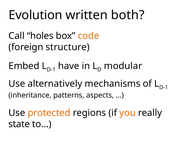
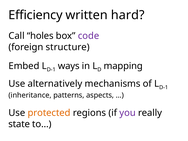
Evolution: Evolution -> Efficiency
both: both -> hard
code colour: orange -> purple
have: have -> ways
modular: modular -> mapping
you colour: orange -> purple
